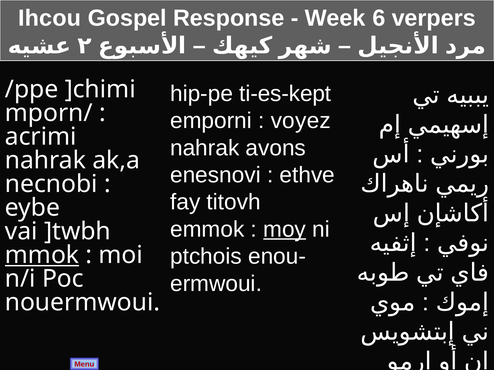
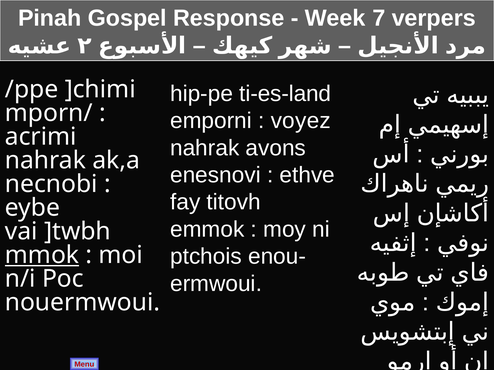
Ihcou: Ihcou -> Pinah
6: 6 -> 7
ti-es-kept: ti-es-kept -> ti-es-land
moy underline: present -> none
